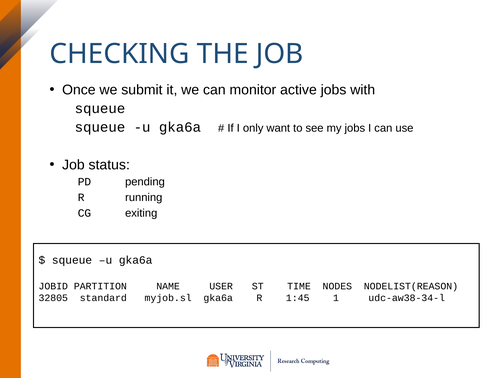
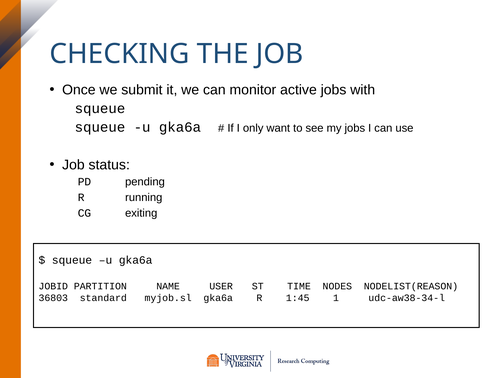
32805: 32805 -> 36803
